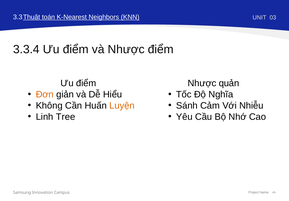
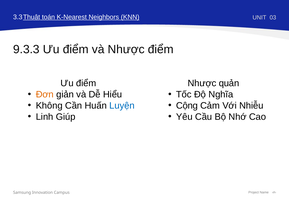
3.3.4: 3.3.4 -> 9.3.3
Luyện colour: orange -> blue
Sánh: Sánh -> Cộng
Tree: Tree -> Giúp
